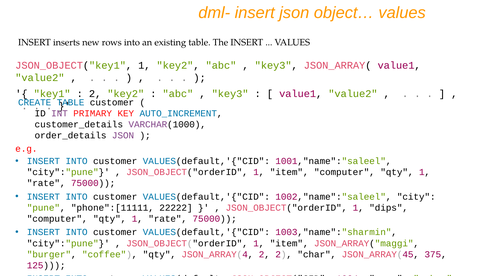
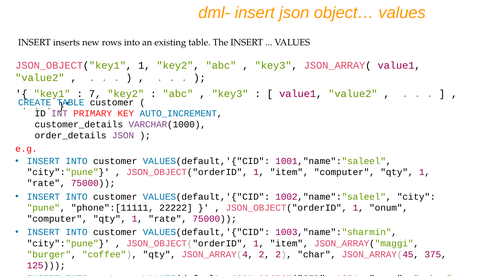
2 at (95, 94): 2 -> 7
dips: dips -> onum
